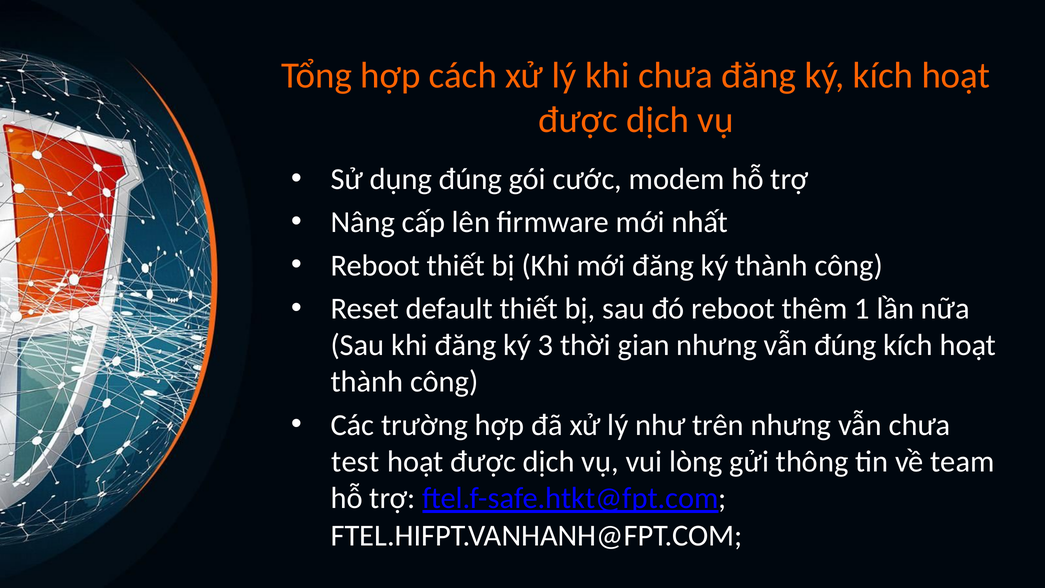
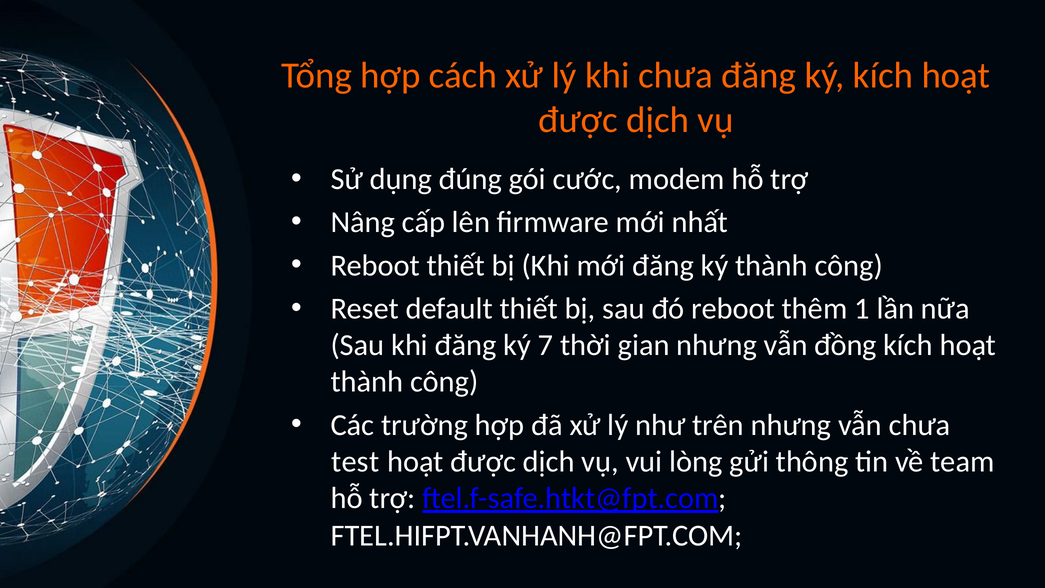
3: 3 -> 7
vẫn đúng: đúng -> đồng
